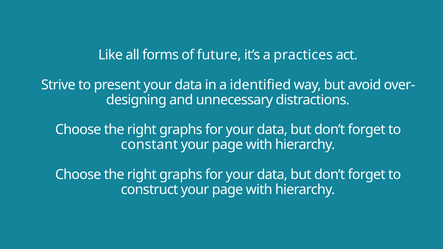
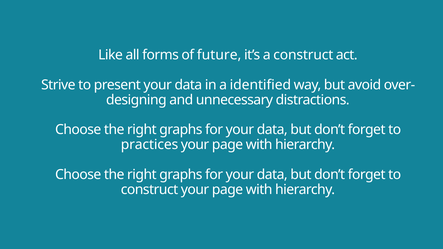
a practices: practices -> construct
constant: constant -> practices
